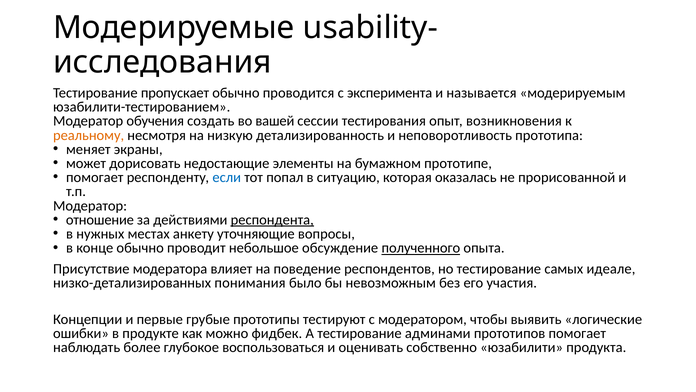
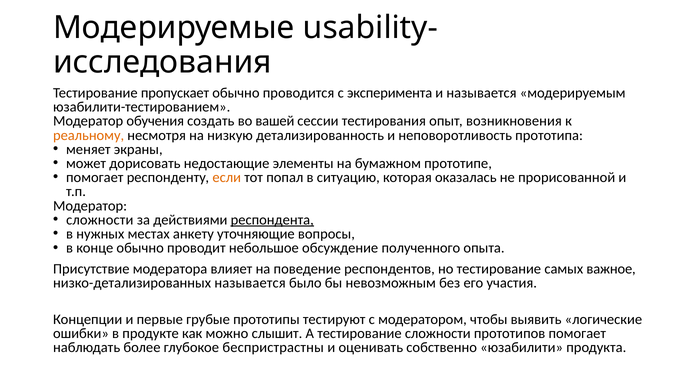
если colour: blue -> orange
отношение at (100, 220): отношение -> сложности
полученного underline: present -> none
идеале: идеале -> важное
низко-детализированных понимания: понимания -> называется
фидбек: фидбек -> слышит
тестирование админами: админами -> сложности
воспользоваться: воспользоваться -> беспристрастны
